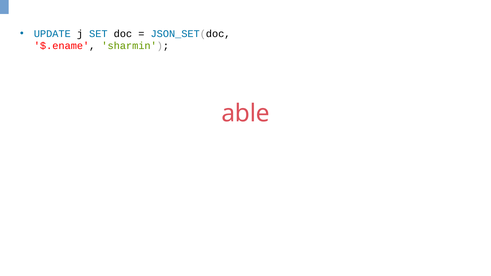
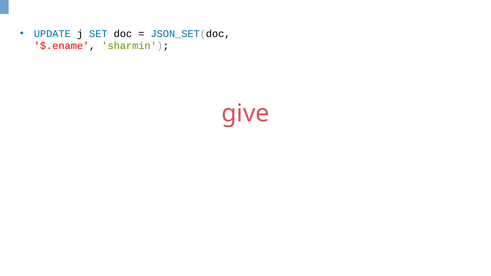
able: able -> give
